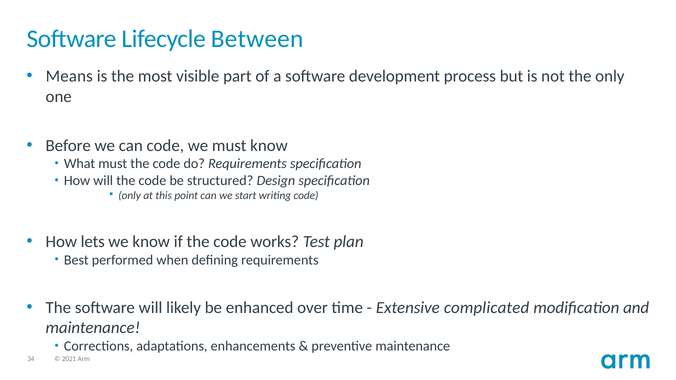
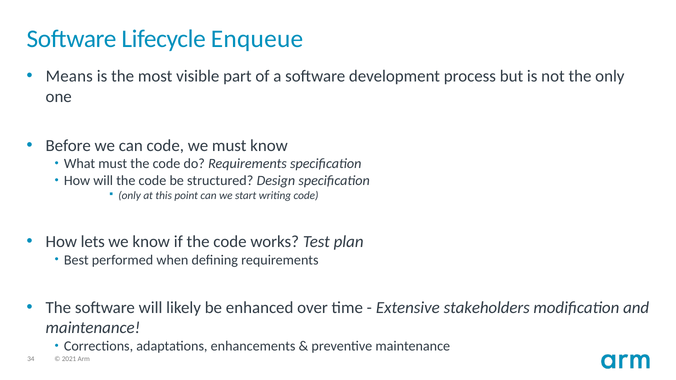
Between: Between -> Enqueue
complicated: complicated -> stakeholders
